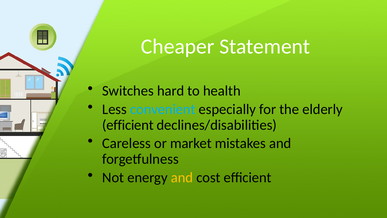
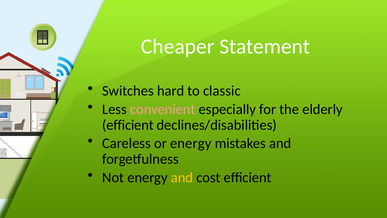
health: health -> classic
convenient colour: light blue -> pink
or market: market -> energy
